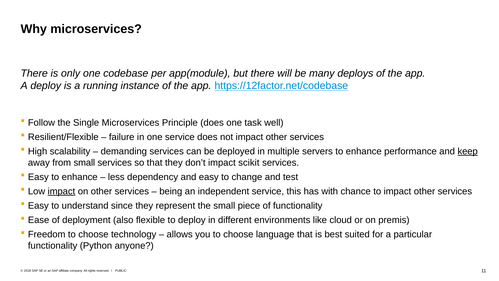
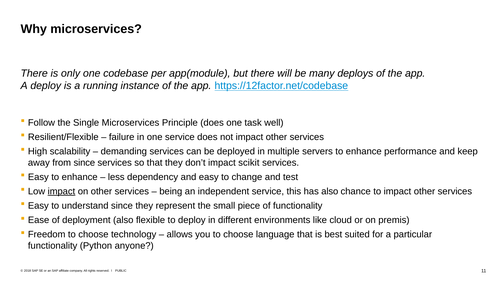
keep underline: present -> none
from small: small -> since
has with: with -> also
